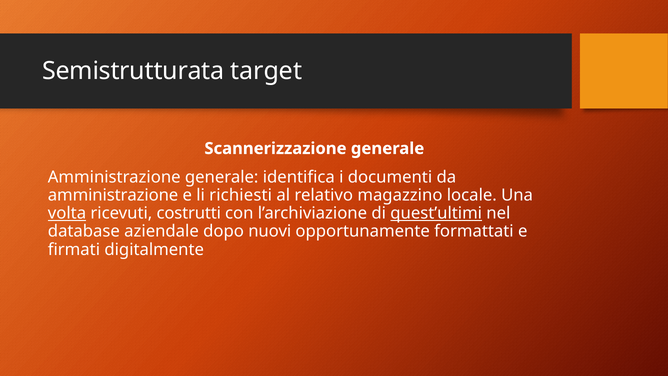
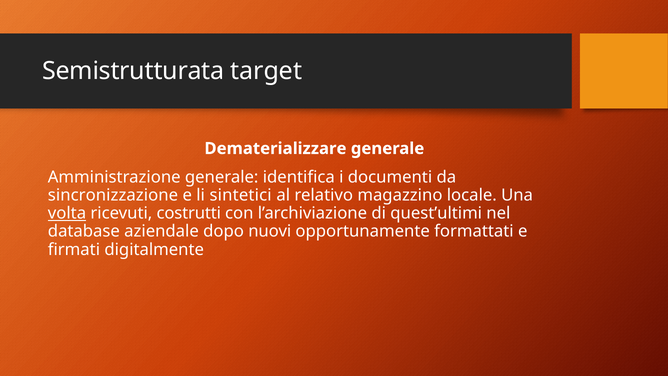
Scannerizzazione: Scannerizzazione -> Dematerializzare
amministrazione at (113, 195): amministrazione -> sincronizzazione
richiesti: richiesti -> sintetici
quest’ultimi underline: present -> none
